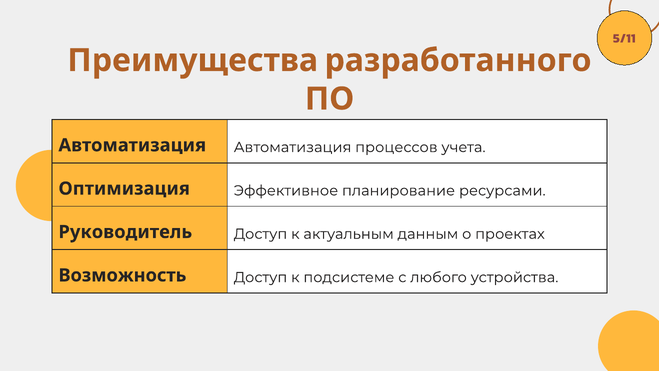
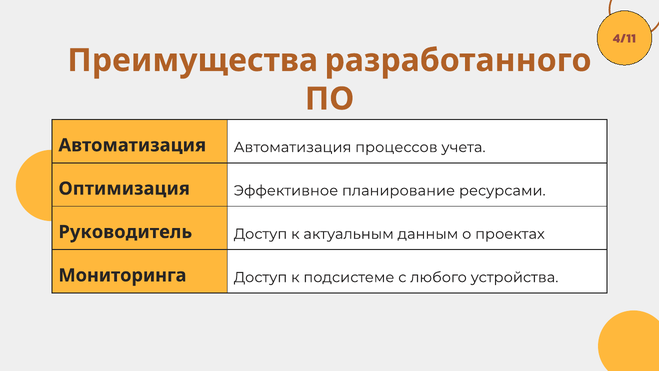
5/11: 5/11 -> 4/11
Возможность: Возможность -> Мониторинга
